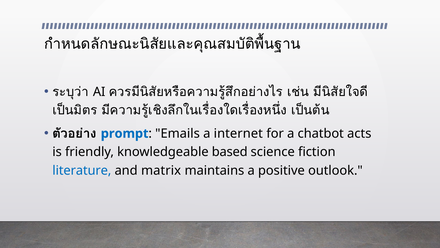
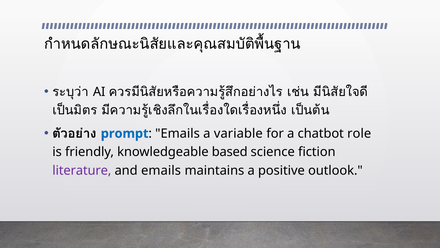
internet: internet -> variable
acts: acts -> role
literature colour: blue -> purple
and matrix: matrix -> emails
